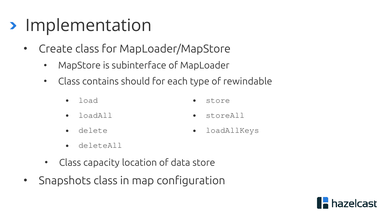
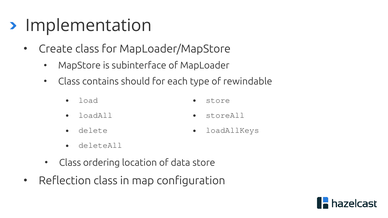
capacity: capacity -> ordering
Snapshots: Snapshots -> Reflection
